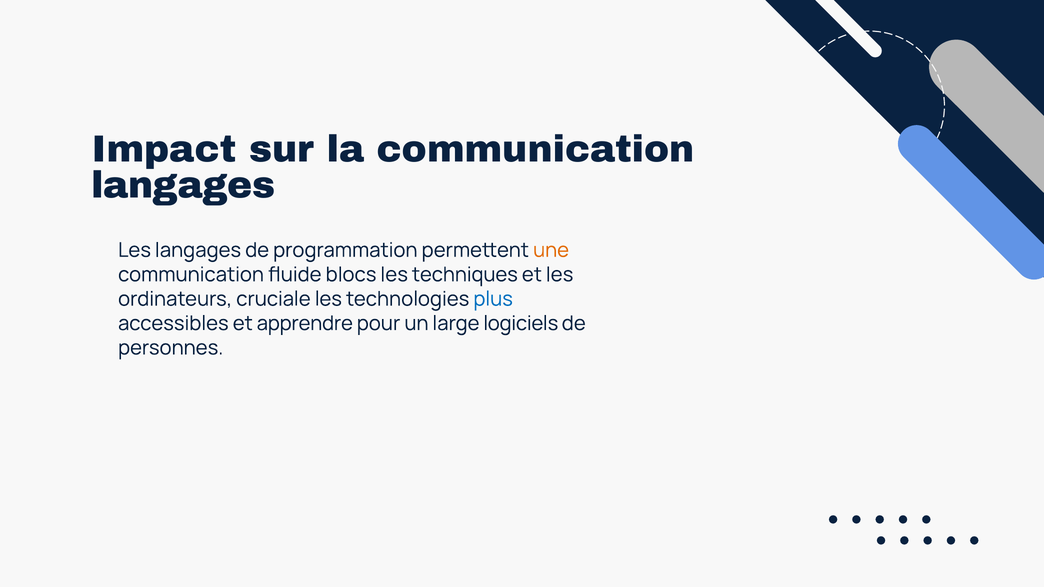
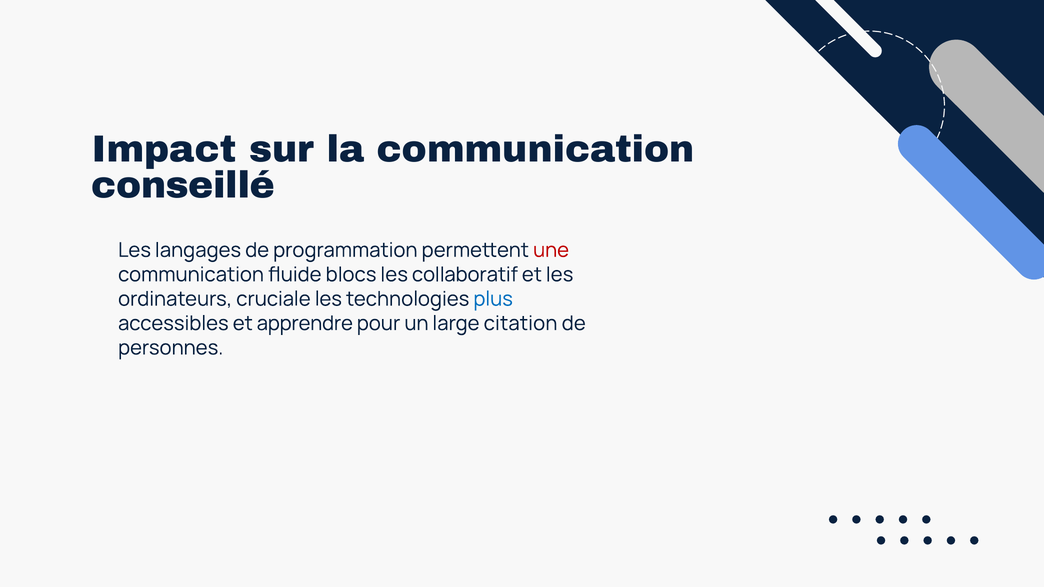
langages at (183, 186): langages -> conseillé
une colour: orange -> red
techniques: techniques -> collaboratif
logiciels: logiciels -> citation
